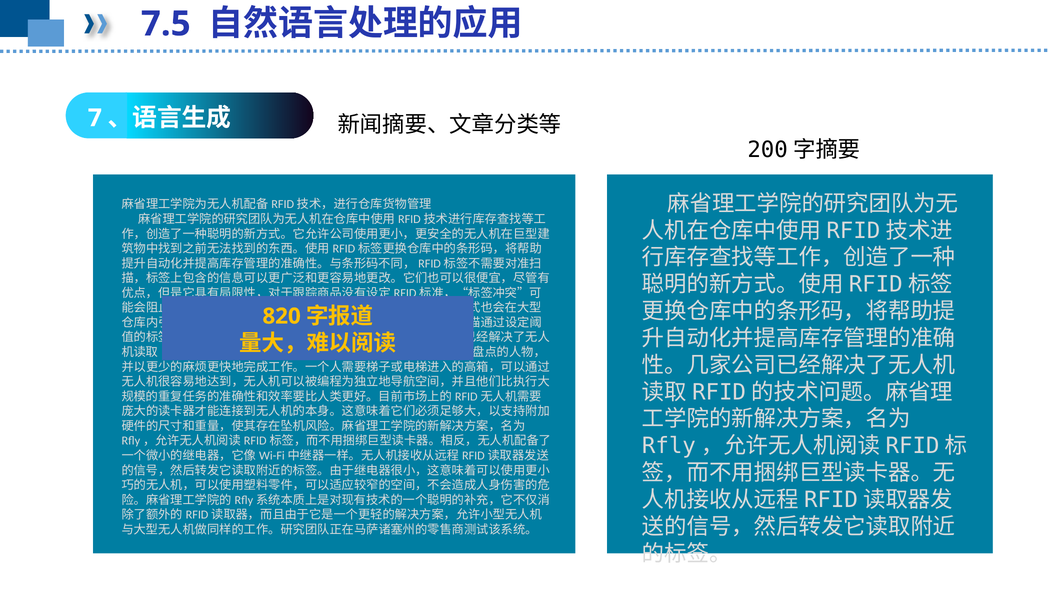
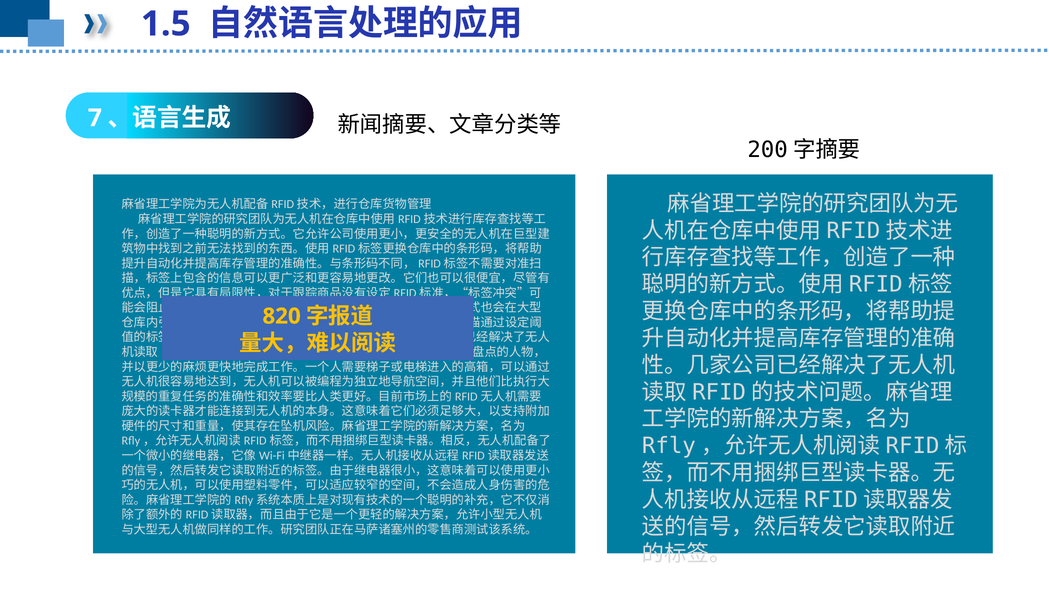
7.5: 7.5 -> 1.5
